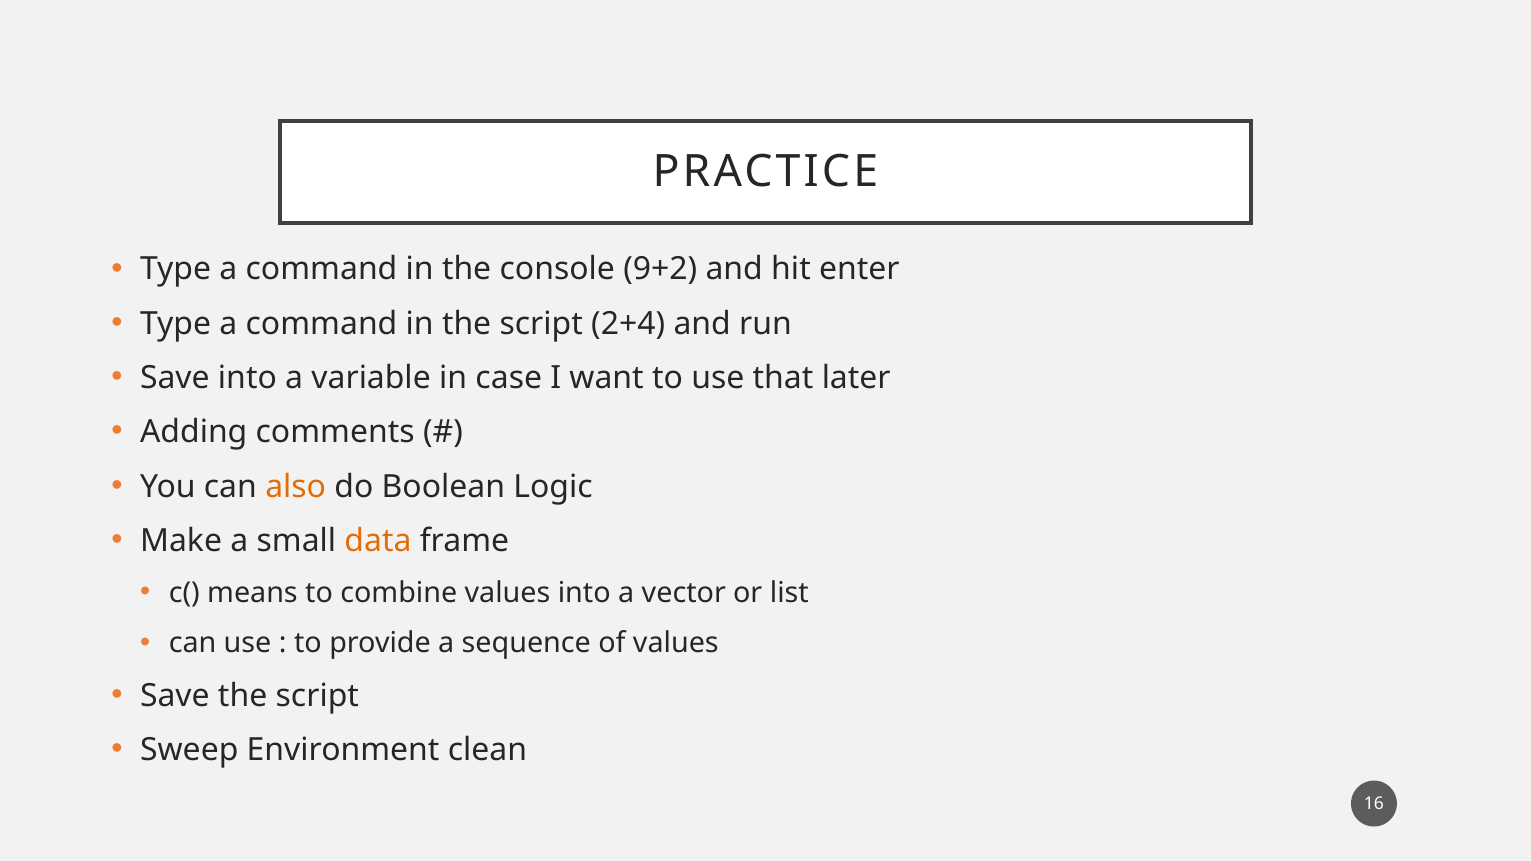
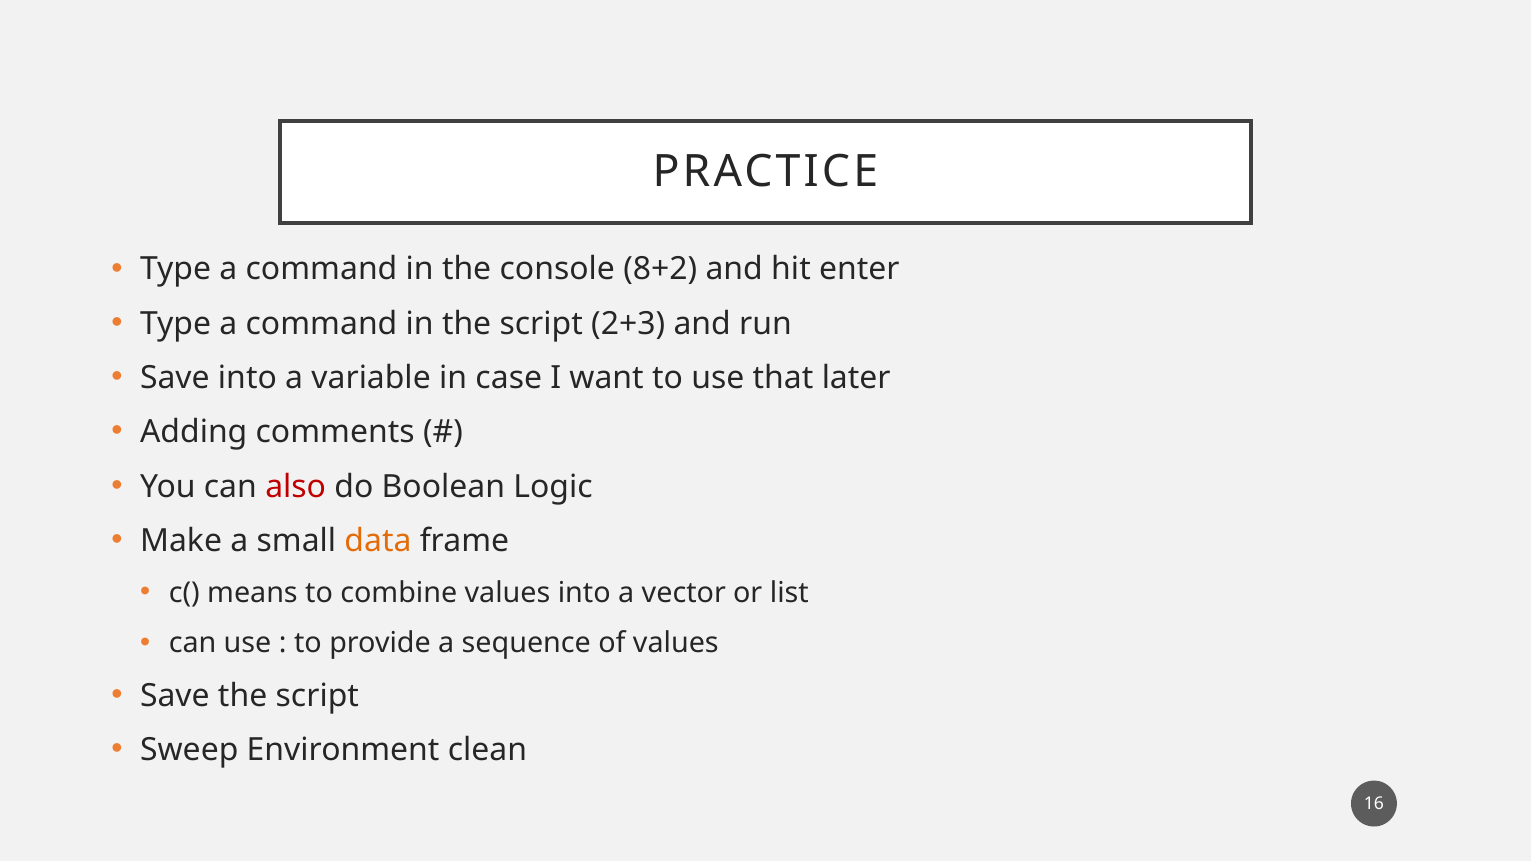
9+2: 9+2 -> 8+2
2+4: 2+4 -> 2+3
also colour: orange -> red
